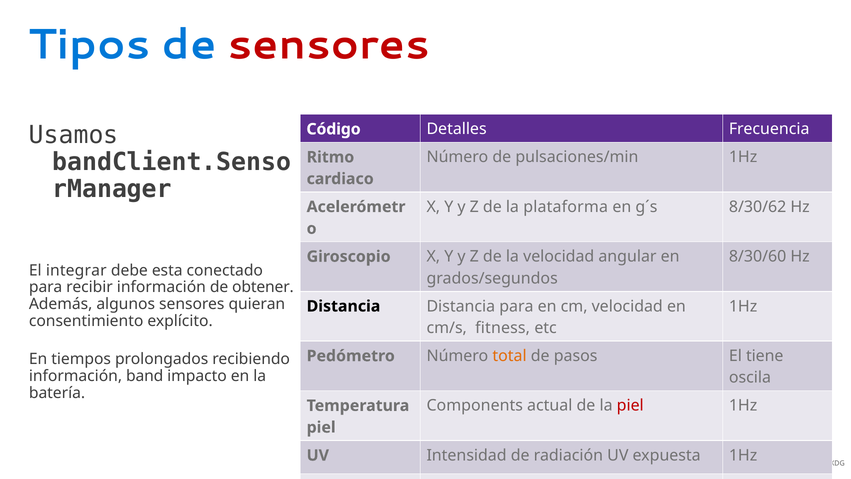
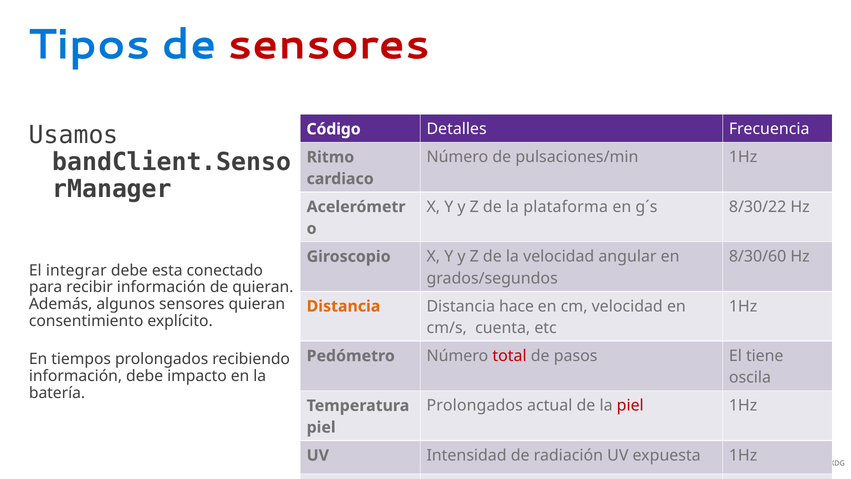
8/30/62: 8/30/62 -> 8/30/22
de obtener: obtener -> quieran
Distancia at (343, 306) colour: black -> orange
Distancia para: para -> hace
fitness: fitness -> cuenta
total at (510, 356) colour: orange -> red
información band: band -> debe
Components at (475, 405): Components -> Prolongados
